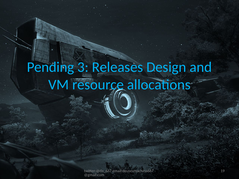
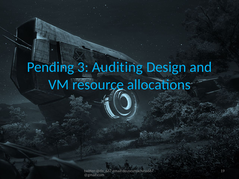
Releases: Releases -> Auditing
